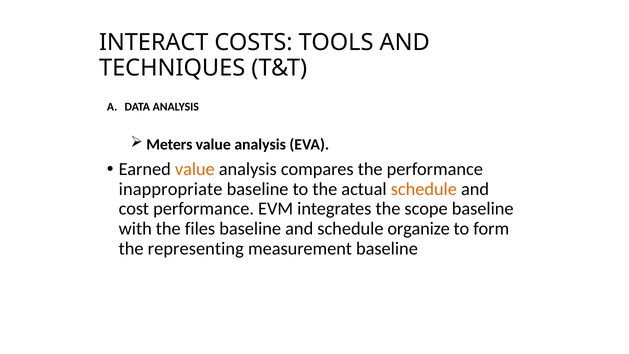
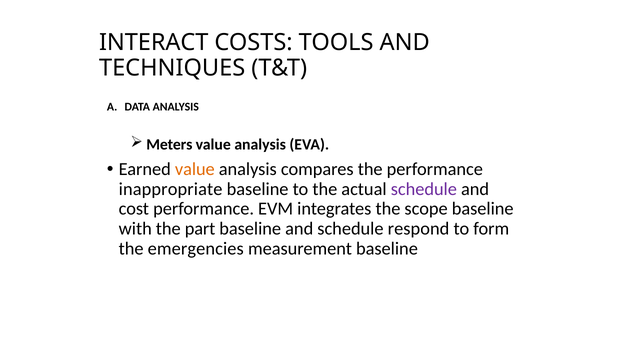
schedule at (424, 189) colour: orange -> purple
files: files -> part
organize: organize -> respond
representing: representing -> emergencies
